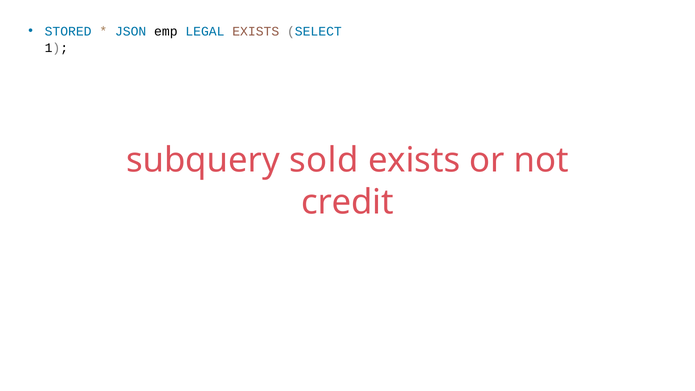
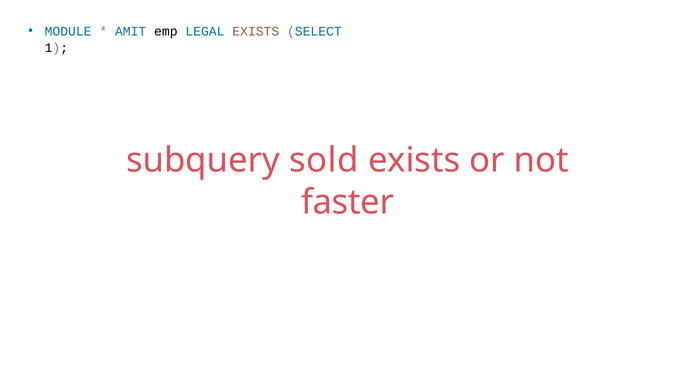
STORED: STORED -> MODULE
JSON: JSON -> AMIT
credit: credit -> faster
